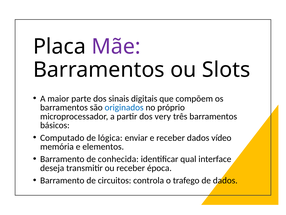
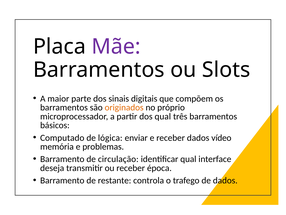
originados colour: blue -> orange
dos very: very -> qual
elementos: elementos -> problemas
conhecida: conhecida -> circulação
circuitos: circuitos -> restante
